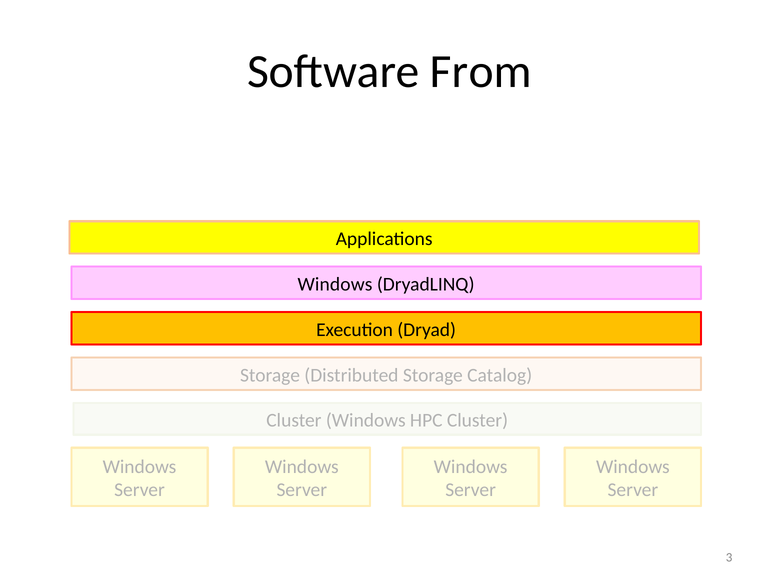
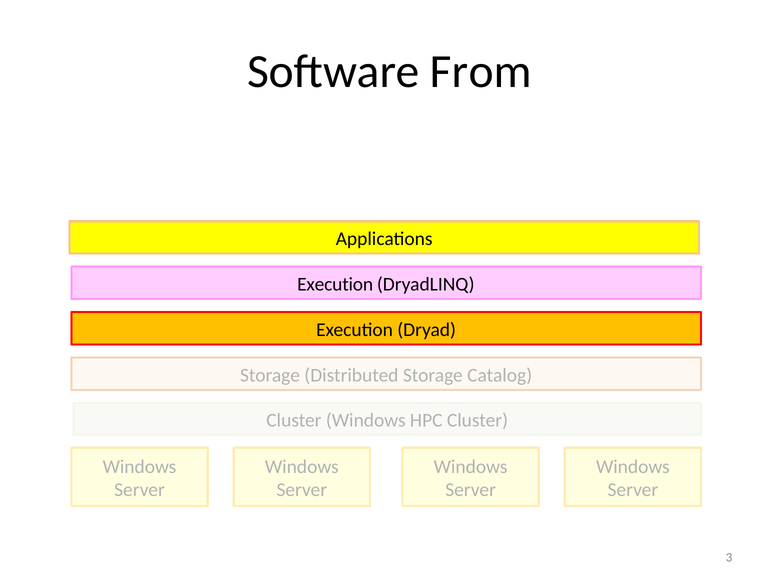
Windows at (335, 284): Windows -> Execution
